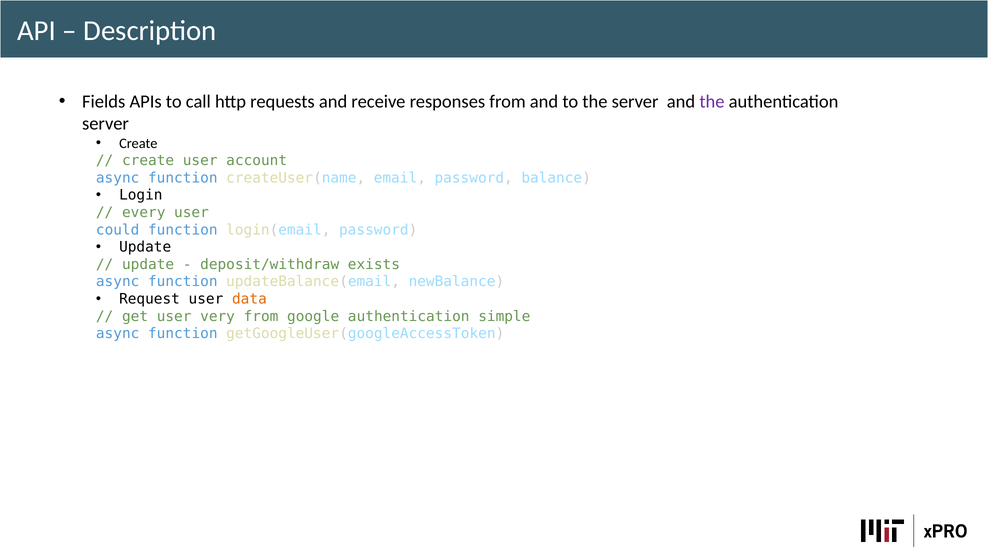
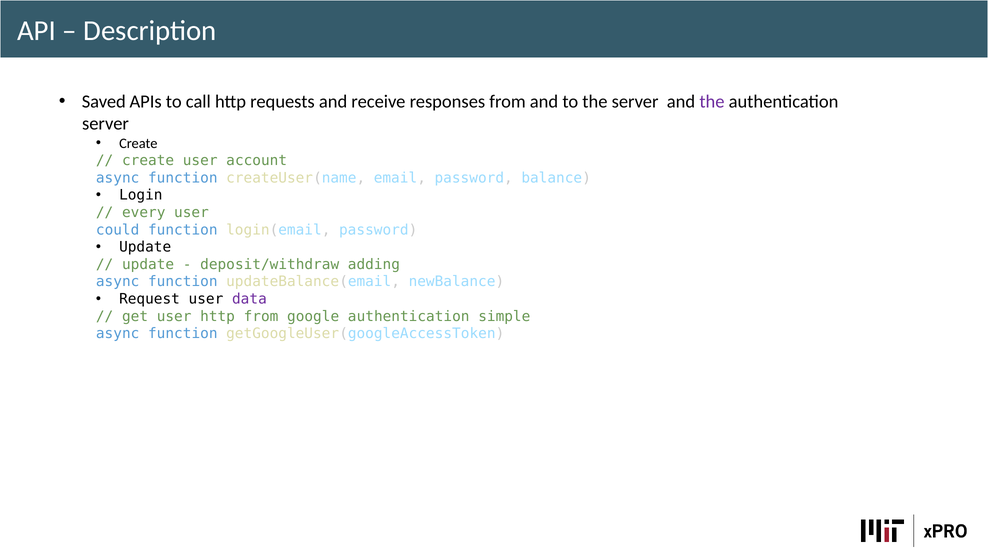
Fields: Fields -> Saved
exists: exists -> adding
data colour: orange -> purple
user very: very -> http
